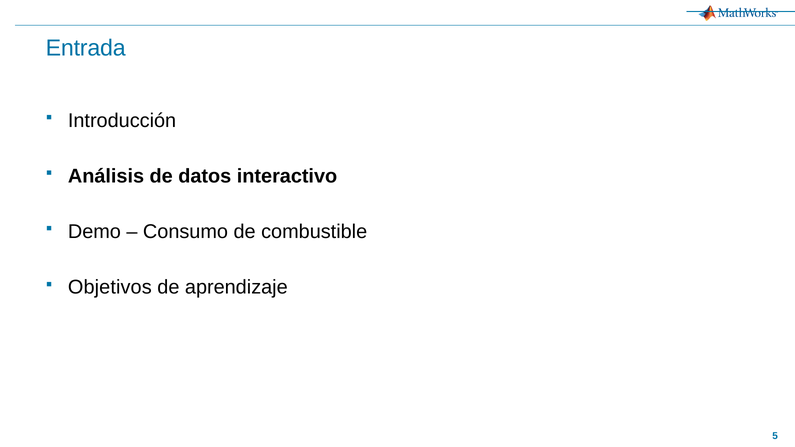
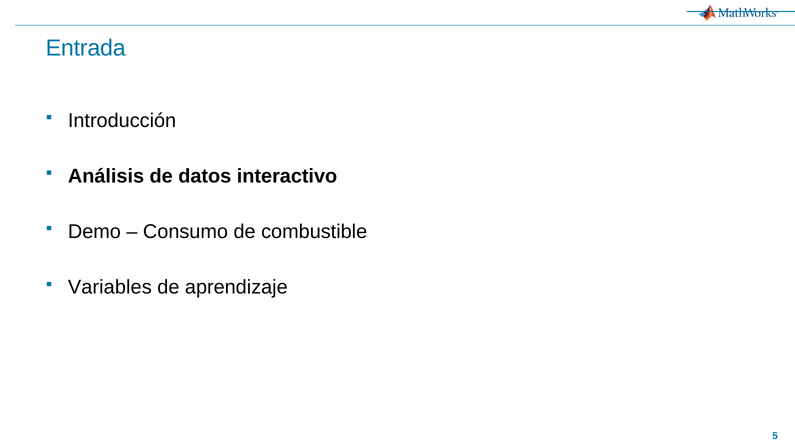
Objetivos: Objetivos -> Variables
